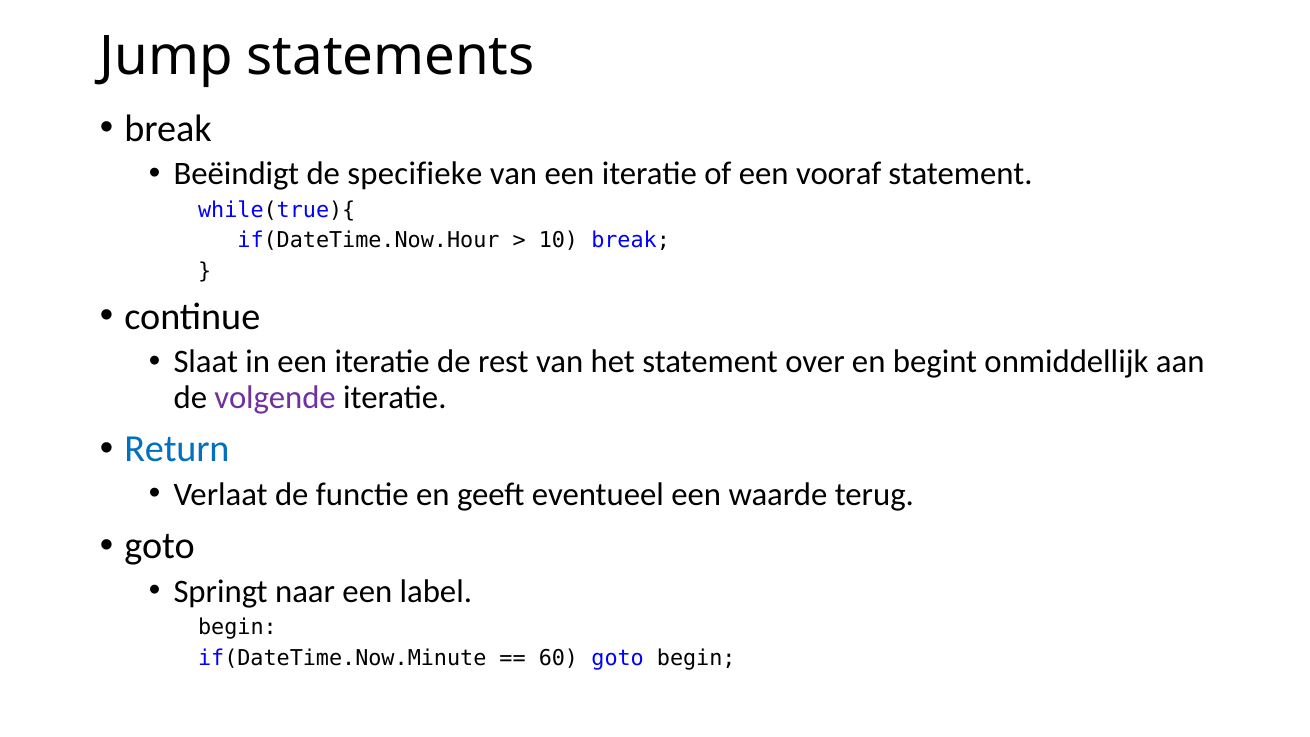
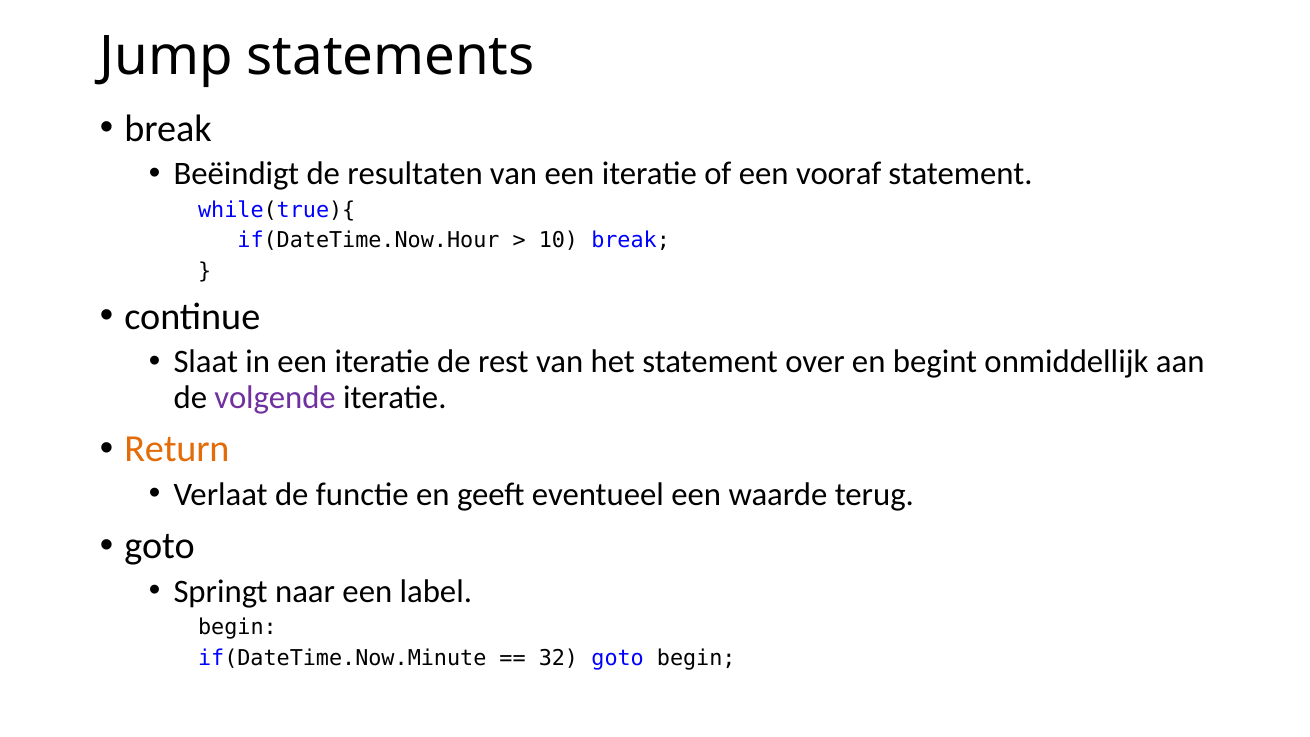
specifieke: specifieke -> resultaten
Return colour: blue -> orange
60: 60 -> 32
